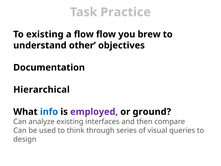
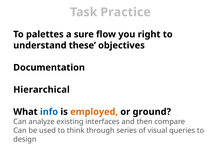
To existing: existing -> palettes
a flow: flow -> sure
brew: brew -> right
other: other -> these
employed colour: purple -> orange
